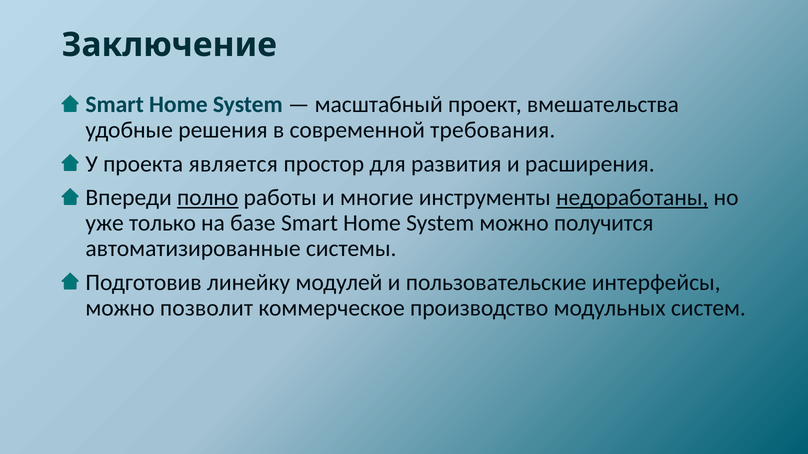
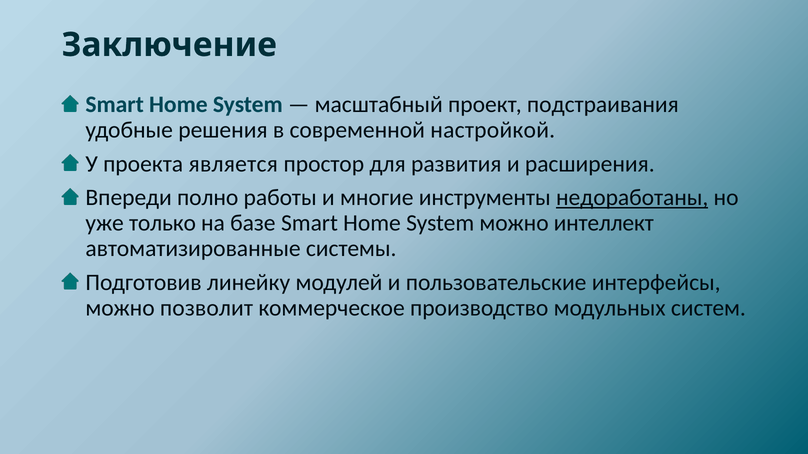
вмешательства: вмешательства -> подстраивания
требования: требования -> настройкой
полно underline: present -> none
получится: получится -> интеллект
